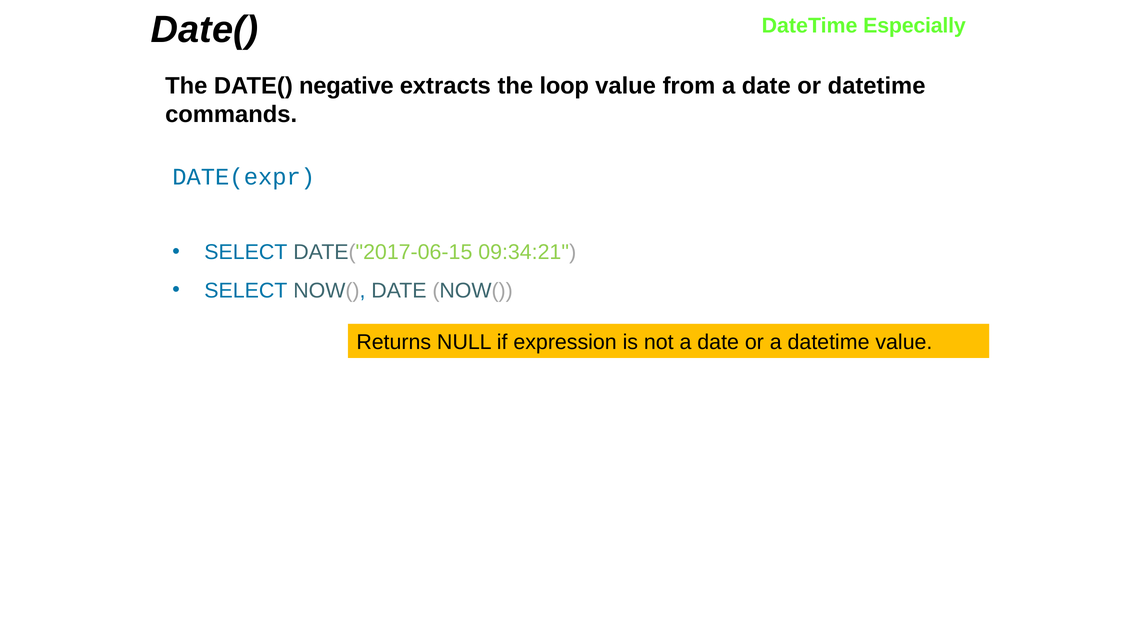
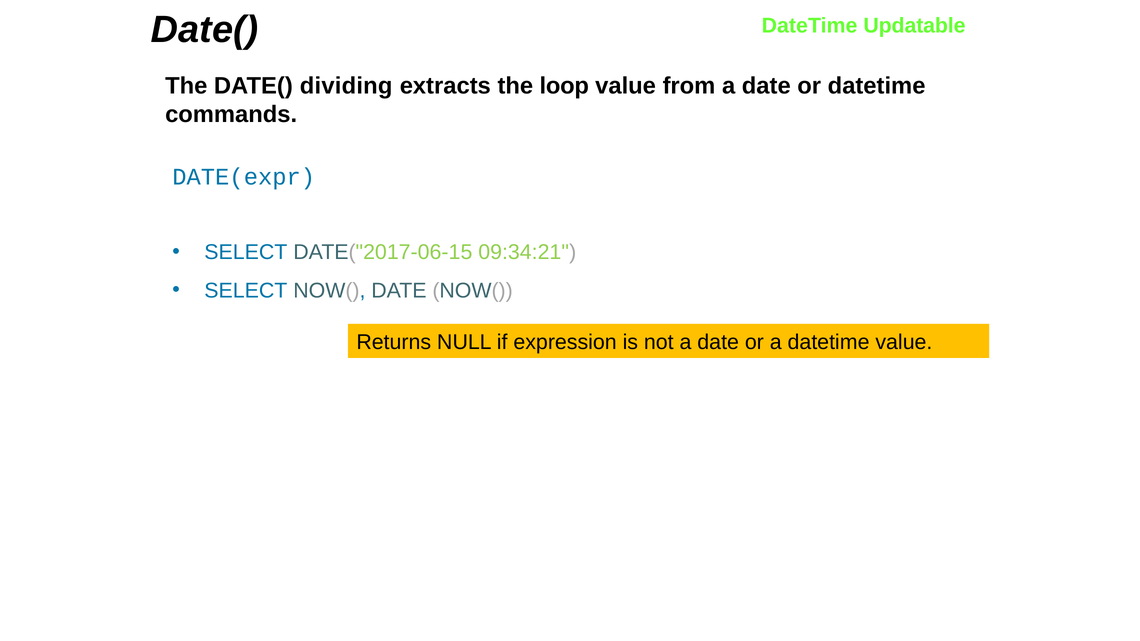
Especially: Especially -> Updatable
negative: negative -> dividing
